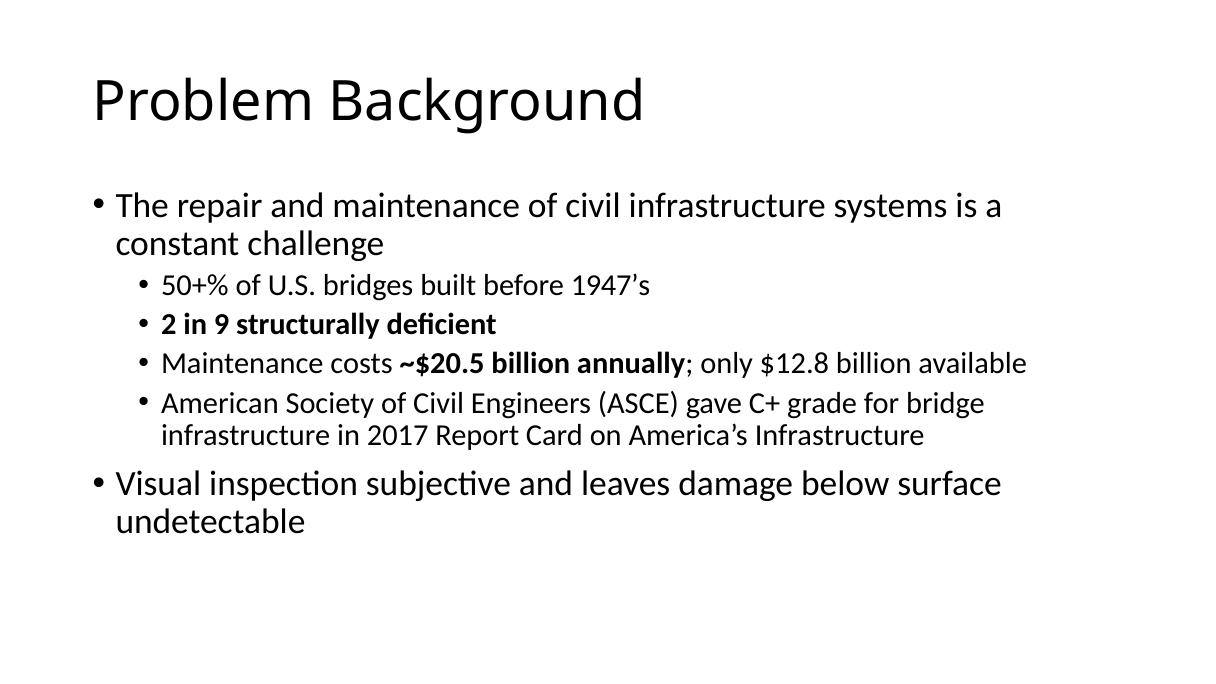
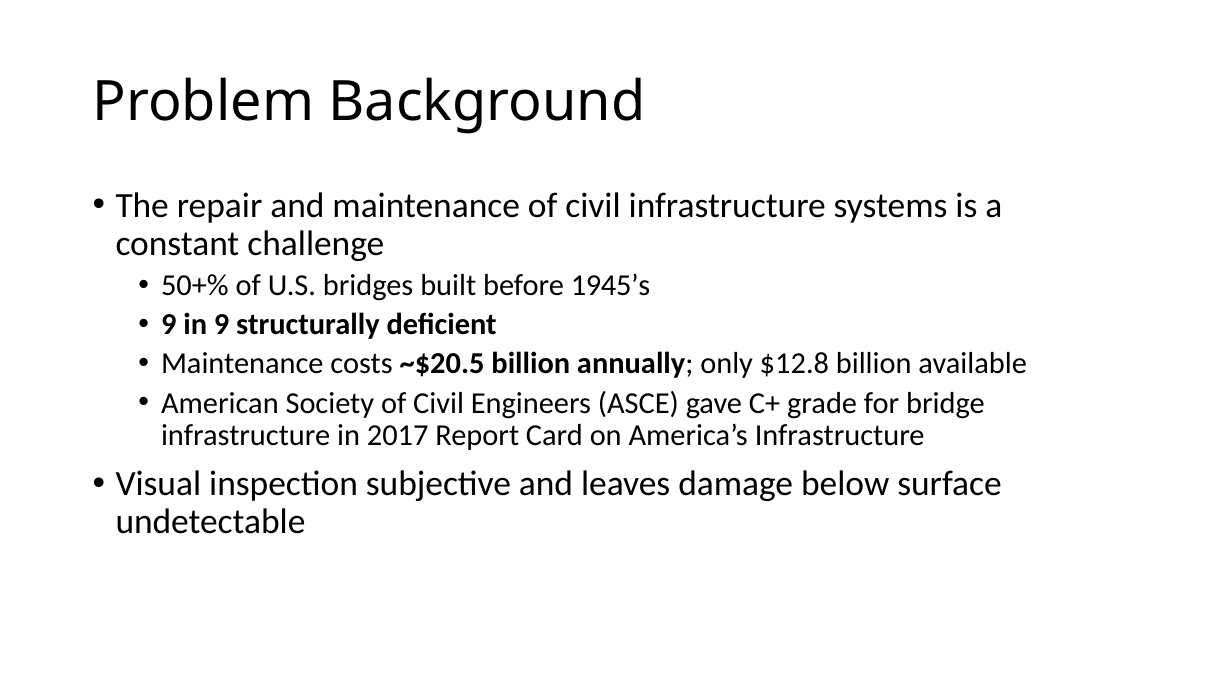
1947’s: 1947’s -> 1945’s
2 at (169, 325): 2 -> 9
